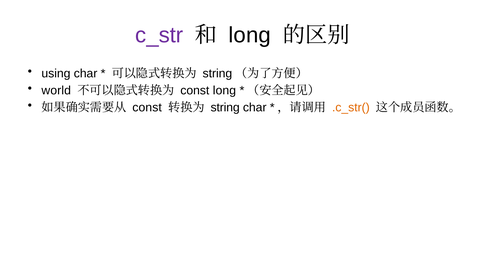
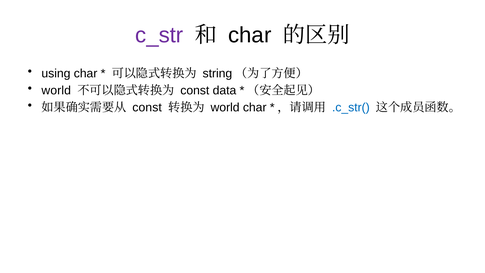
long at (250, 35): long -> char
const long: long -> data
string at (225, 108): string -> world
.c_str( colour: orange -> blue
